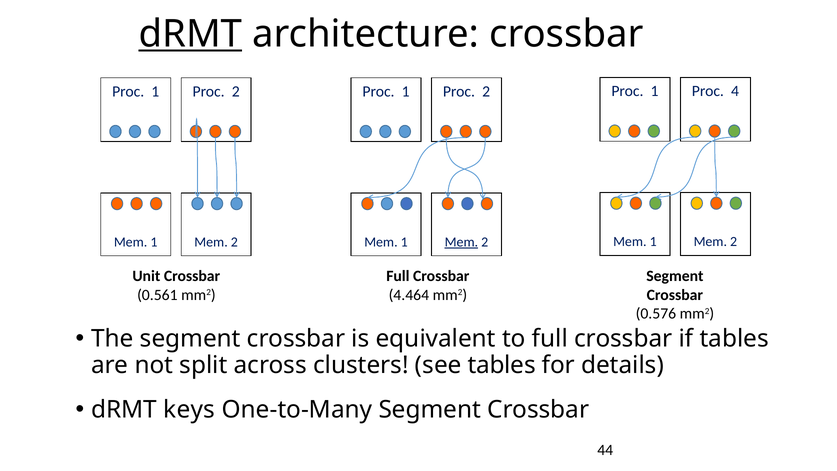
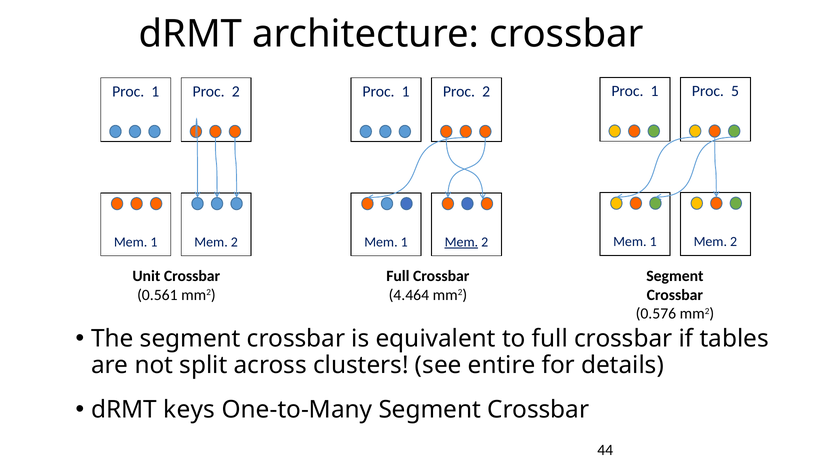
dRMT at (190, 34) underline: present -> none
4: 4 -> 5
see tables: tables -> entire
